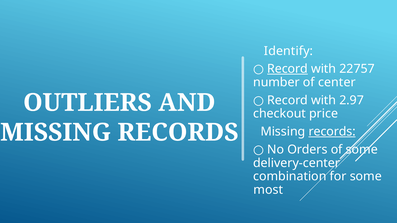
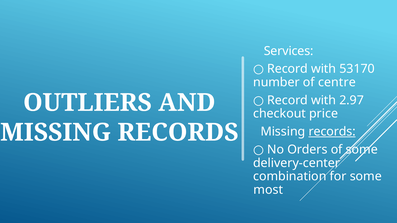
Identify: Identify -> Services
Record at (288, 69) underline: present -> none
22757: 22757 -> 53170
center: center -> centre
